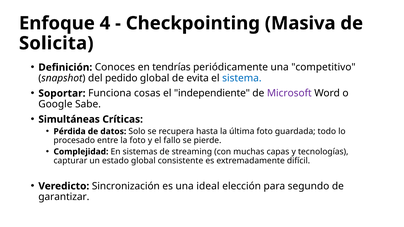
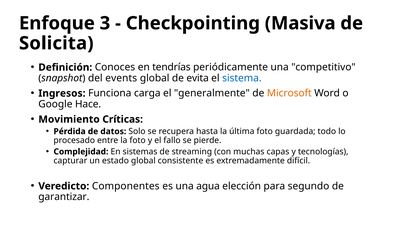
4: 4 -> 3
pedido: pedido -> events
Soportar: Soportar -> Ingresos
cosas: cosas -> carga
independiente: independiente -> generalmente
Microsoft colour: purple -> orange
Sabe: Sabe -> Hace
Simultáneas: Simultáneas -> Movimiento
Sincronización: Sincronización -> Componentes
ideal: ideal -> agua
